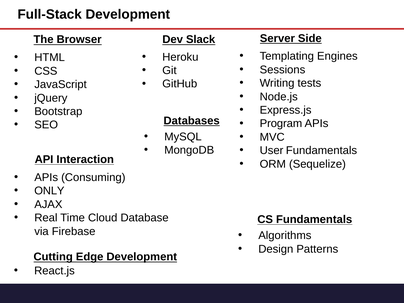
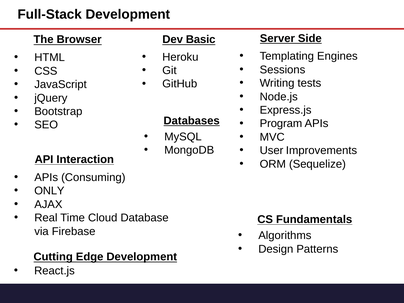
Slack: Slack -> Basic
User Fundamentals: Fundamentals -> Improvements
